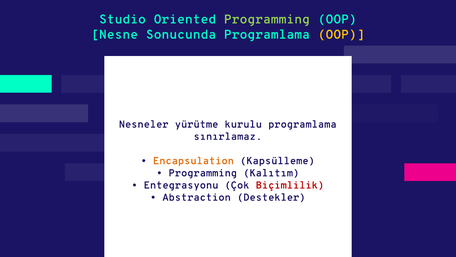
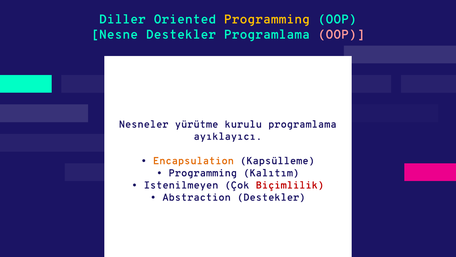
Studio: Studio -> Diller
Programming at (267, 19) colour: light green -> yellow
Nesne Sonucunda: Sonucunda -> Destekler
OOP at (341, 34) colour: yellow -> pink
sınırlamaz: sınırlamaz -> ayıklayıcı
Entegrasyonu: Entegrasyonu -> Istenilmeyen
